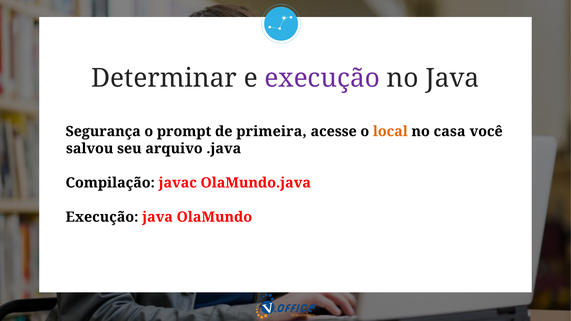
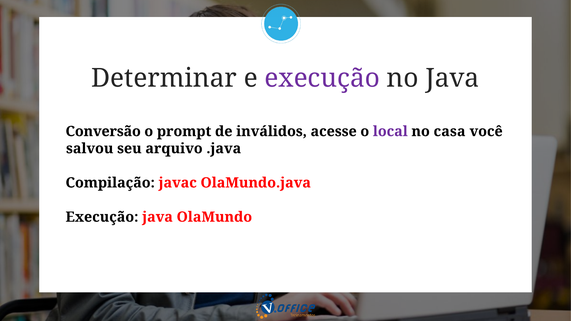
Segurança: Segurança -> Conversão
primeira: primeira -> inválidos
local colour: orange -> purple
